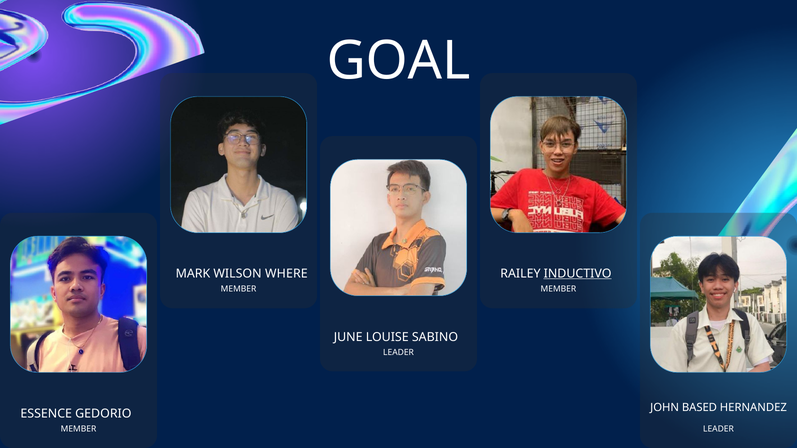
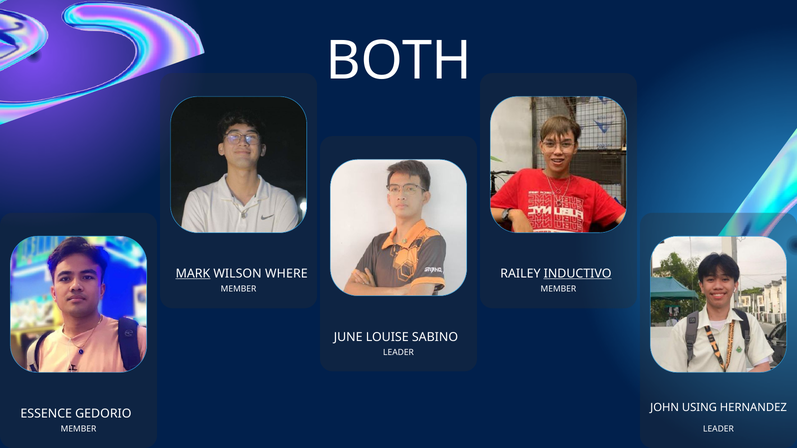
GOAL: GOAL -> BOTH
MARK underline: none -> present
BASED: BASED -> USING
